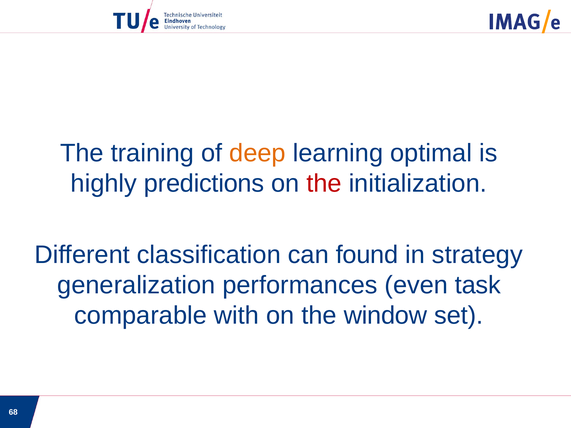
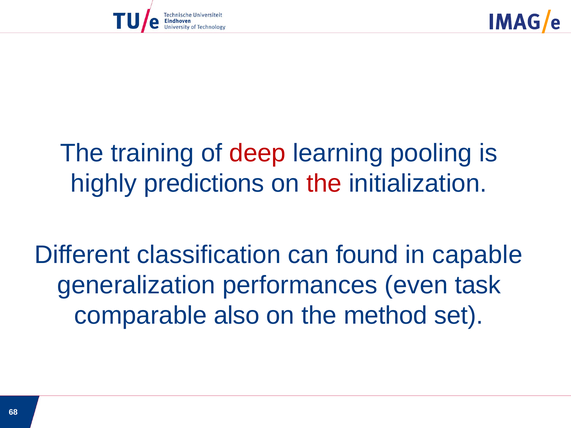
deep colour: orange -> red
optimal: optimal -> pooling
strategy: strategy -> capable
with: with -> also
window: window -> method
